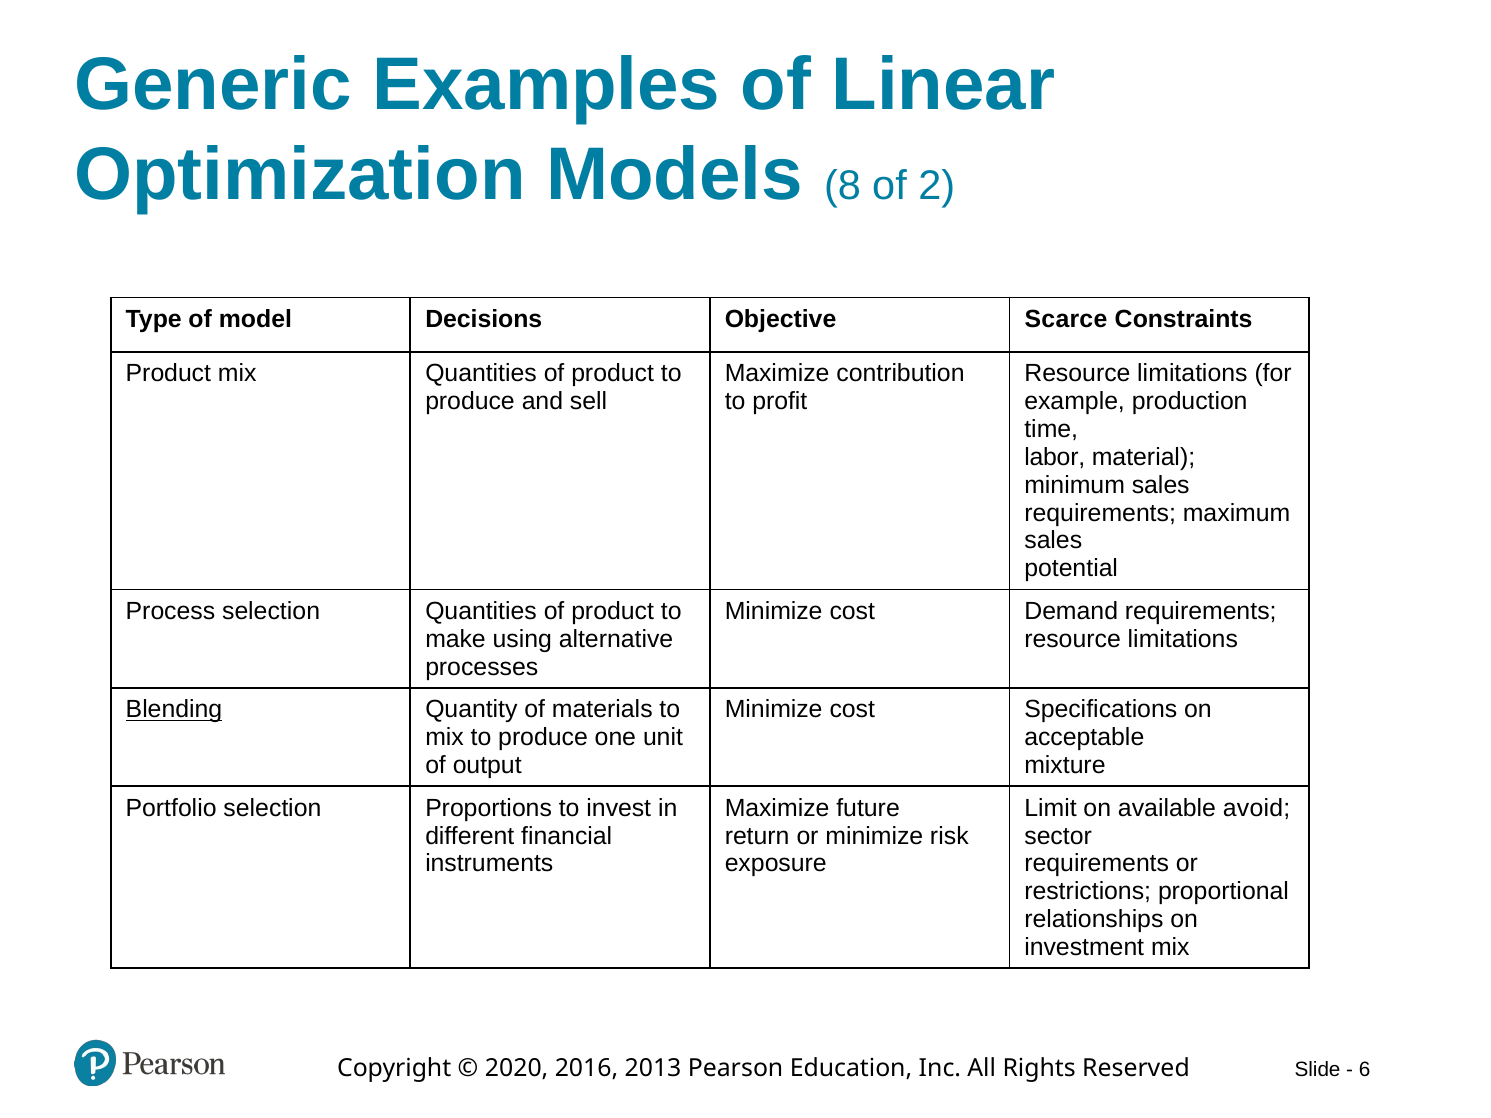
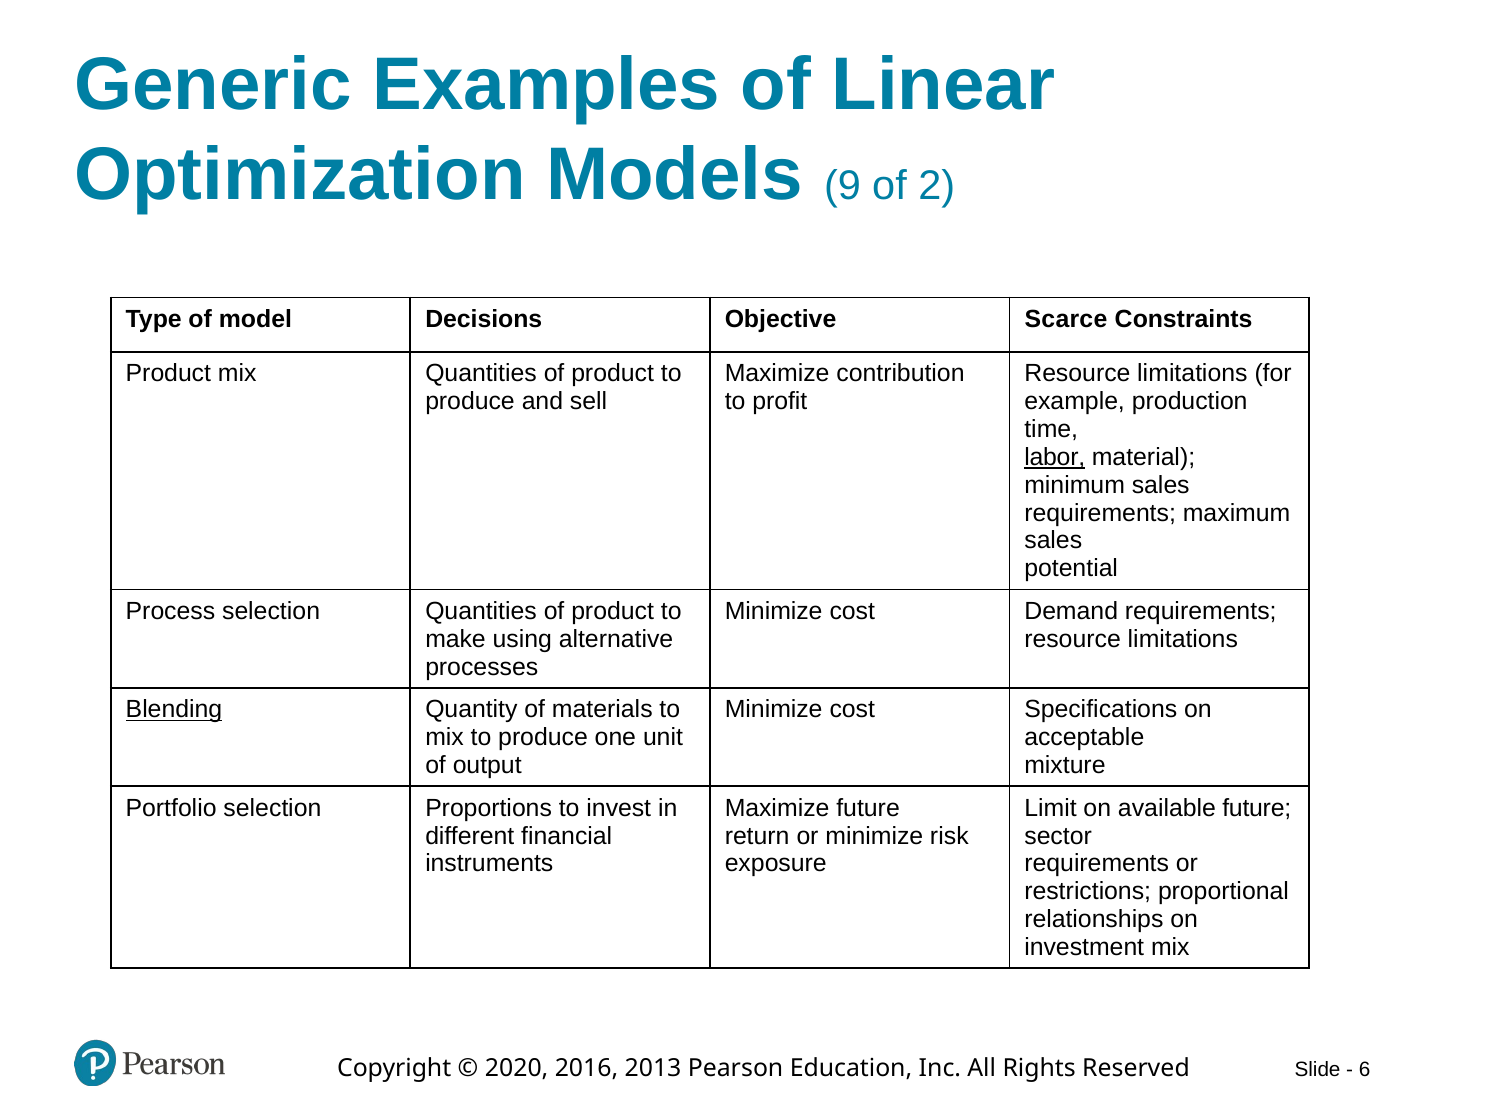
8: 8 -> 9
labor underline: none -> present
available avoid: avoid -> future
